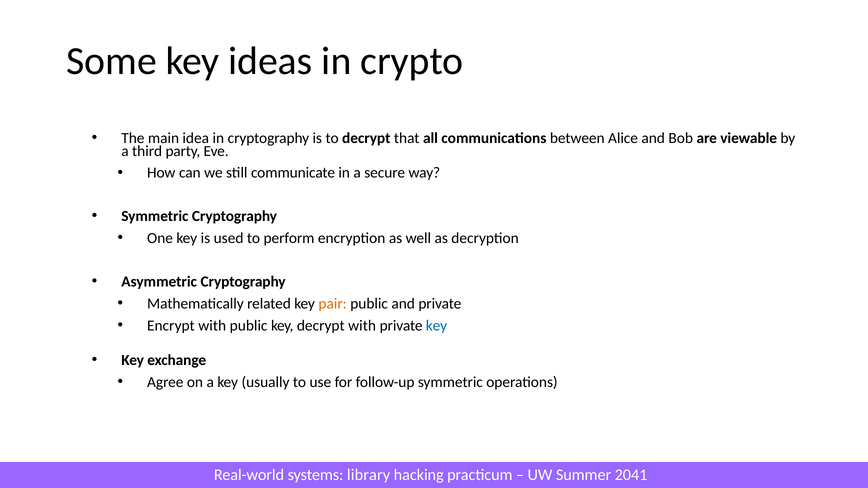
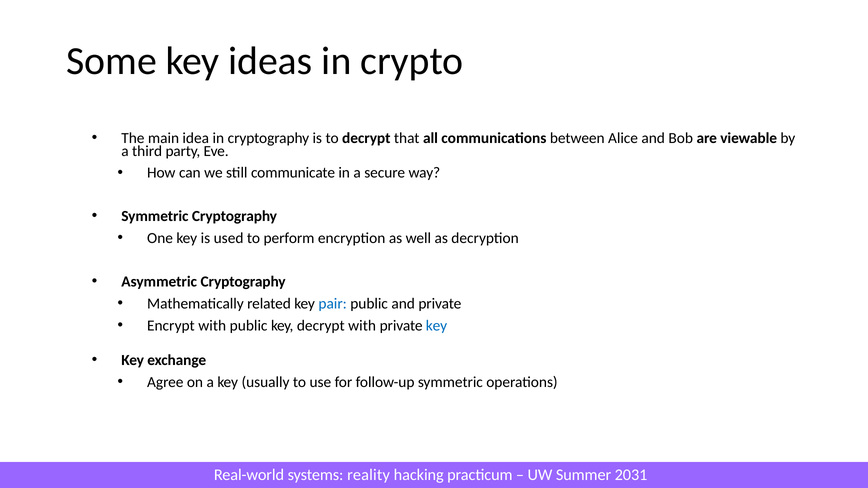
pair colour: orange -> blue
library: library -> reality
2041: 2041 -> 2031
